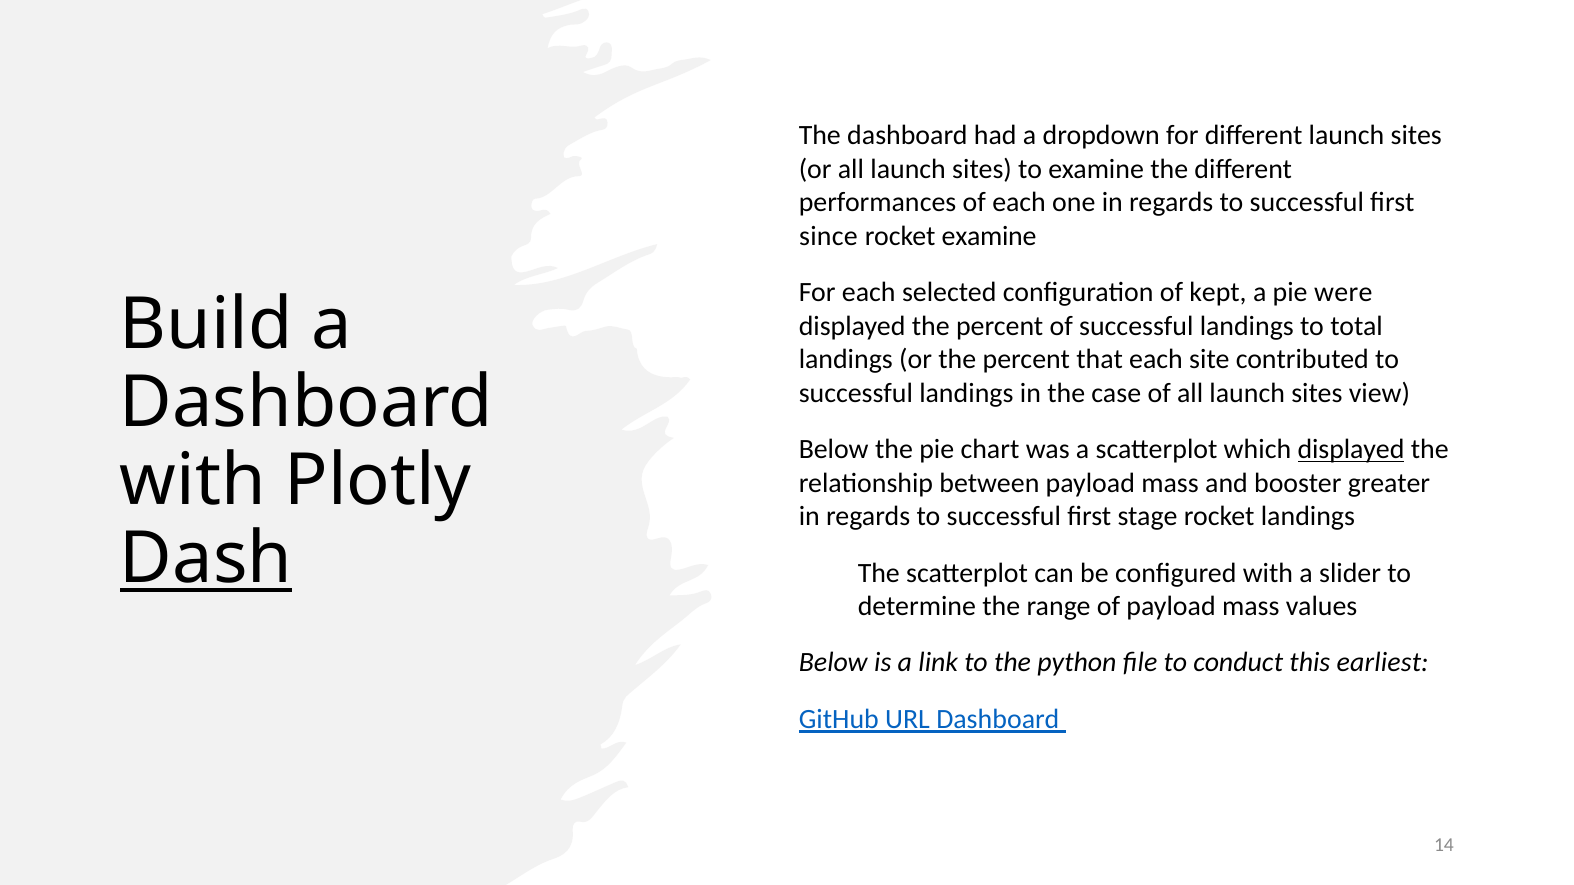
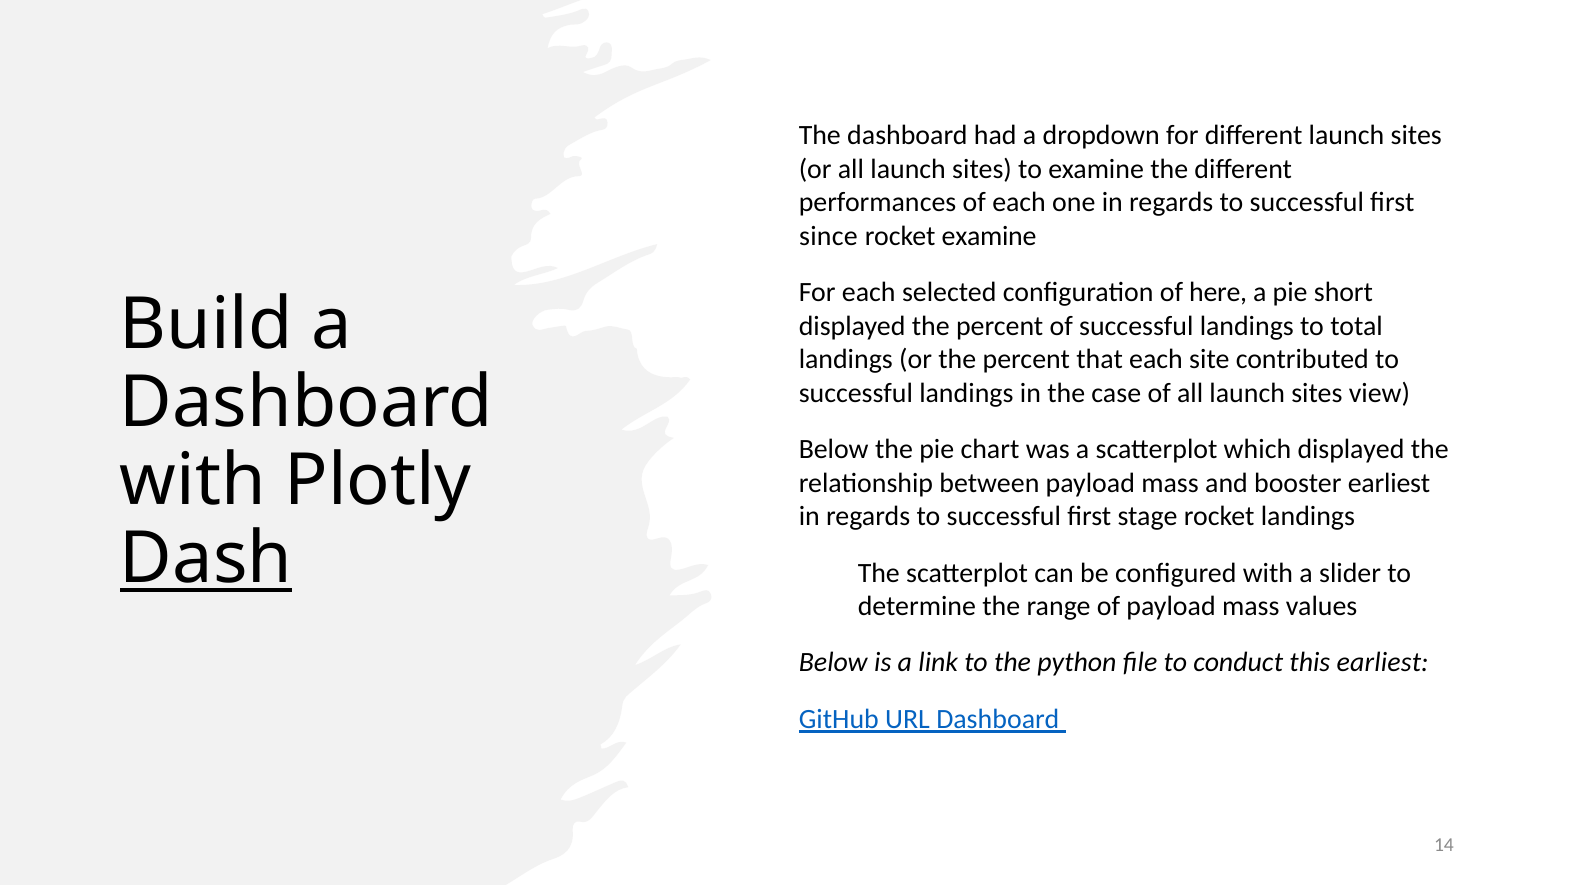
kept: kept -> here
were: were -> short
displayed at (1351, 450) underline: present -> none
booster greater: greater -> earliest
